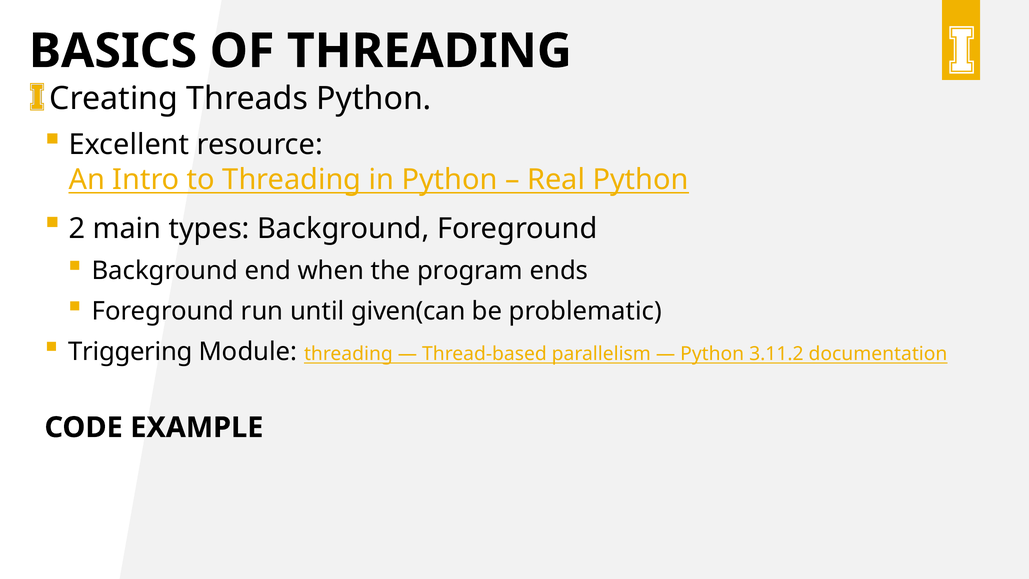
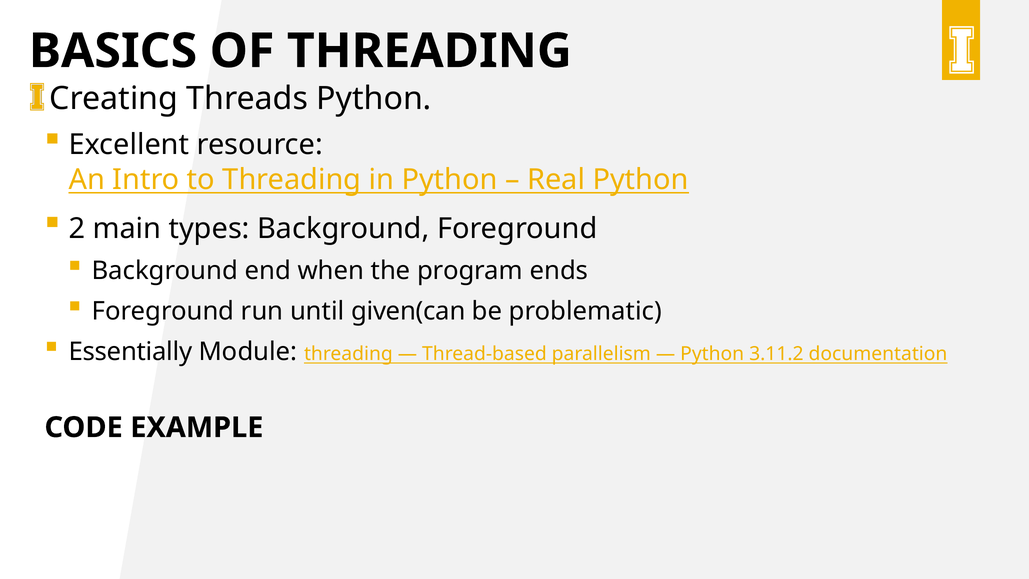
Triggering: Triggering -> Essentially
